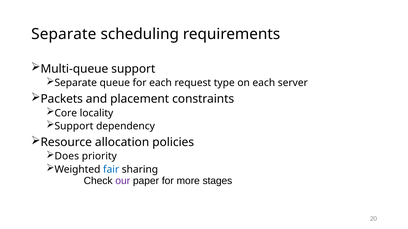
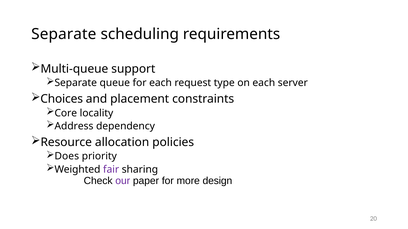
Packets: Packets -> Choices
Support at (74, 126): Support -> Address
fair colour: blue -> purple
stages: stages -> design
